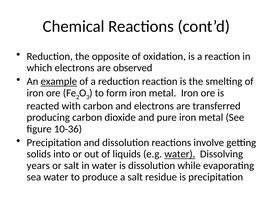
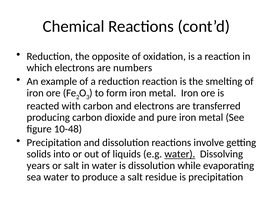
observed: observed -> numbers
example underline: present -> none
10-36: 10-36 -> 10-48
